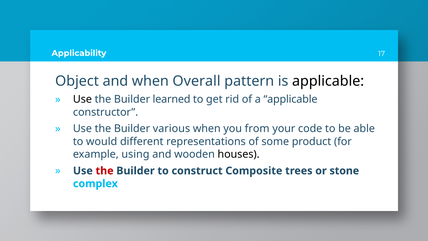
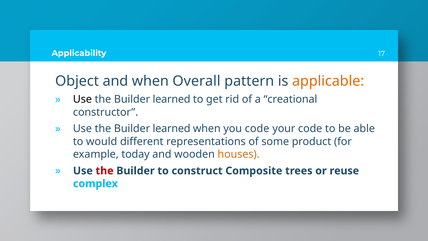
applicable at (328, 81) colour: black -> orange
a applicable: applicable -> creational
various at (171, 129): various -> learned
you from: from -> code
using: using -> today
houses colour: black -> orange
stone: stone -> reuse
